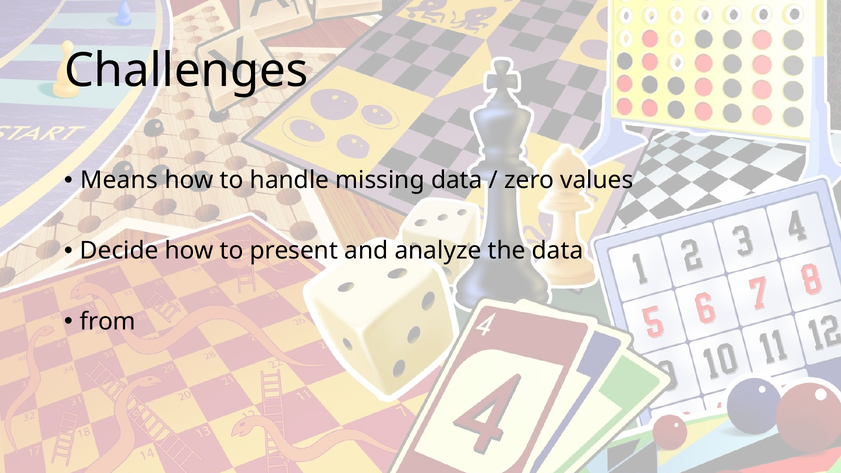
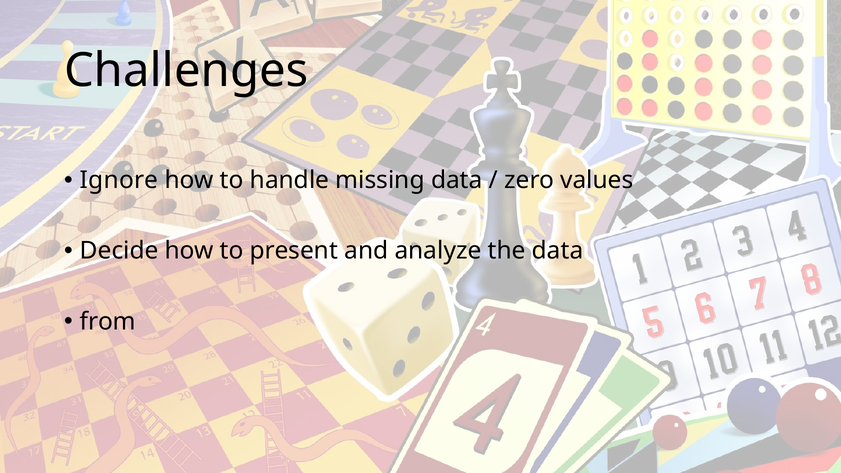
Means: Means -> Ignore
